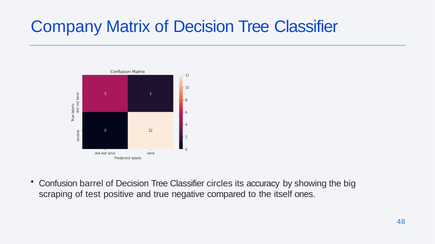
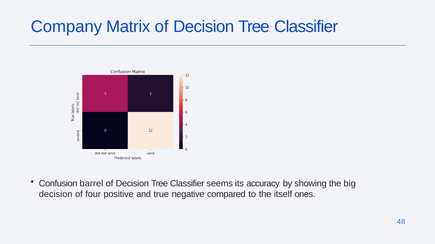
circles: circles -> seems
scraping at (56, 195): scraping -> decision
test: test -> four
